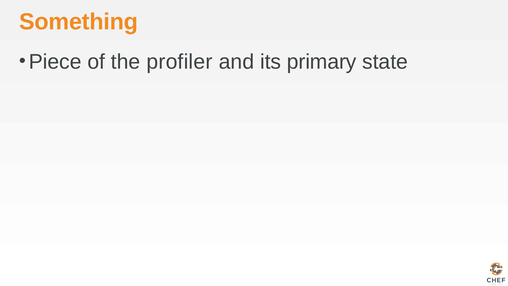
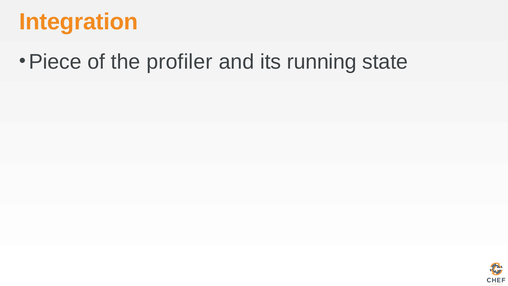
Something: Something -> Integration
primary: primary -> running
